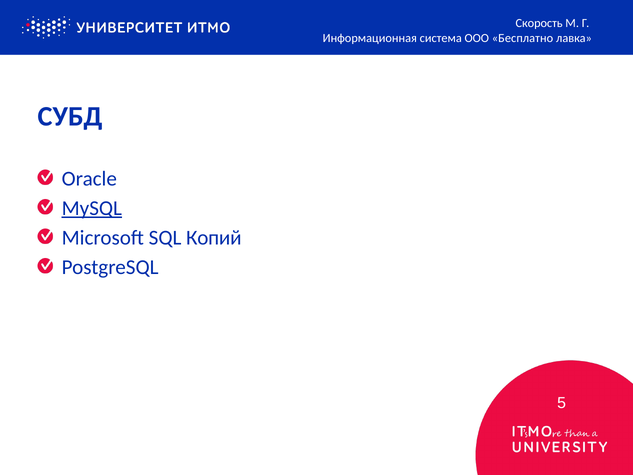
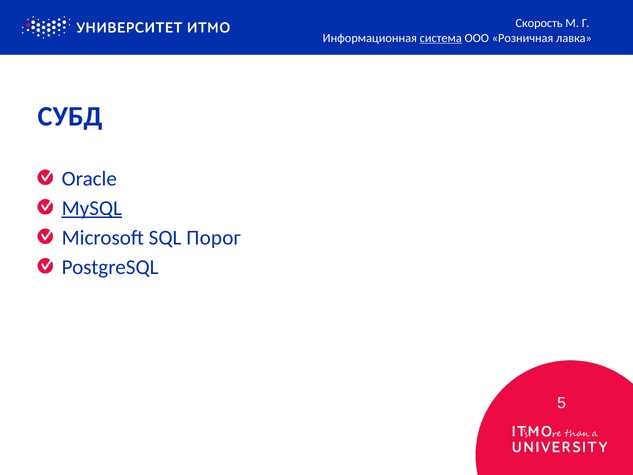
система underline: none -> present
Бесплатно: Бесплатно -> Розничная
Копий: Копий -> Порог
